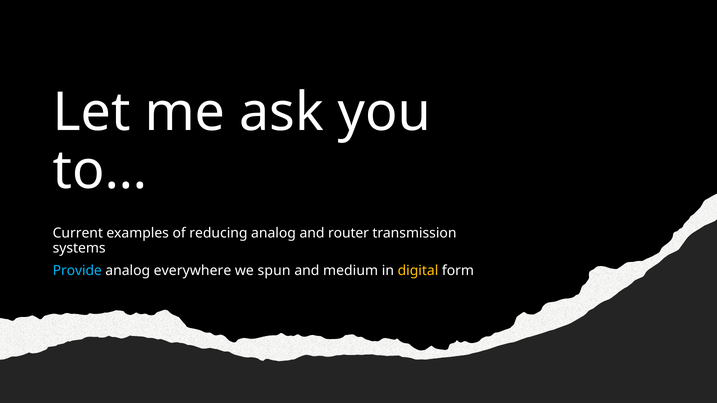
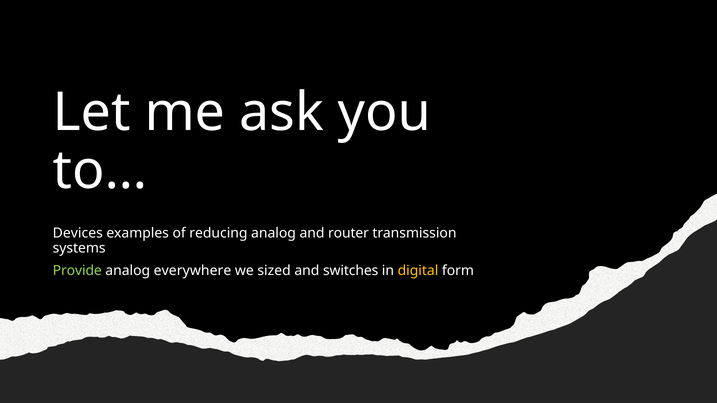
Current: Current -> Devices
Provide colour: light blue -> light green
spun: spun -> sized
medium: medium -> switches
